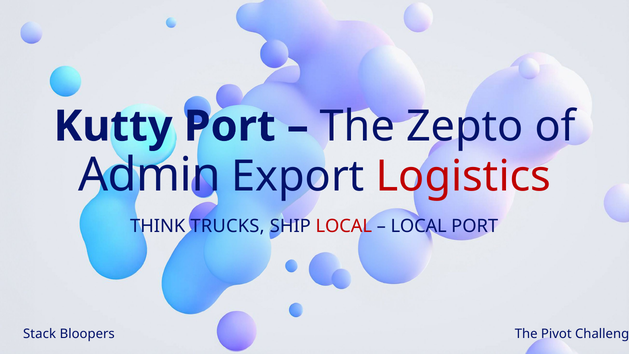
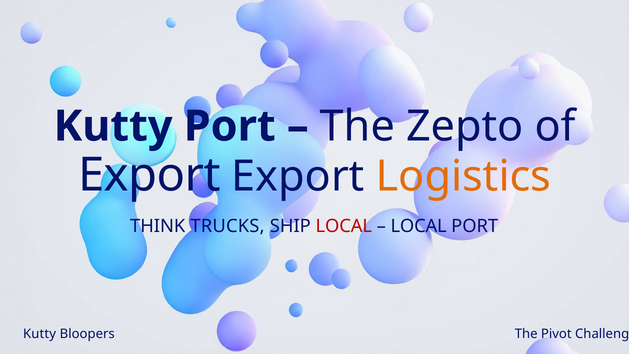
Admin at (149, 175): Admin -> Export
Logistics colour: red -> orange
Stack at (40, 334): Stack -> Kutty
